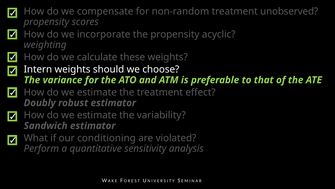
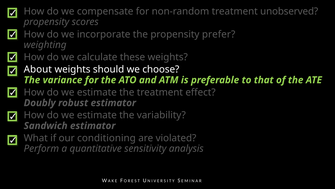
acyclic: acyclic -> prefer
Intern: Intern -> About
